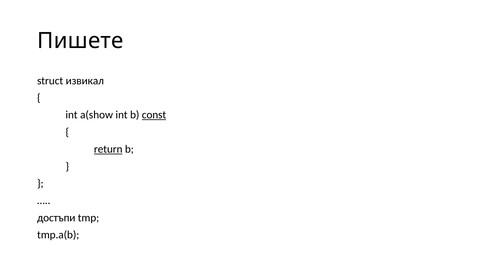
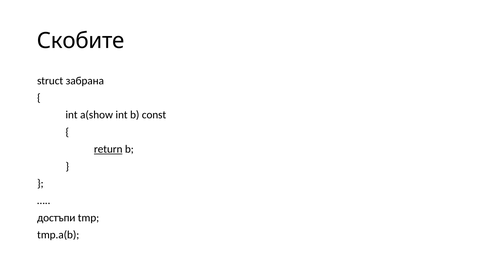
Пишете: Пишете -> Скобите
извикал: извикал -> забрана
const underline: present -> none
